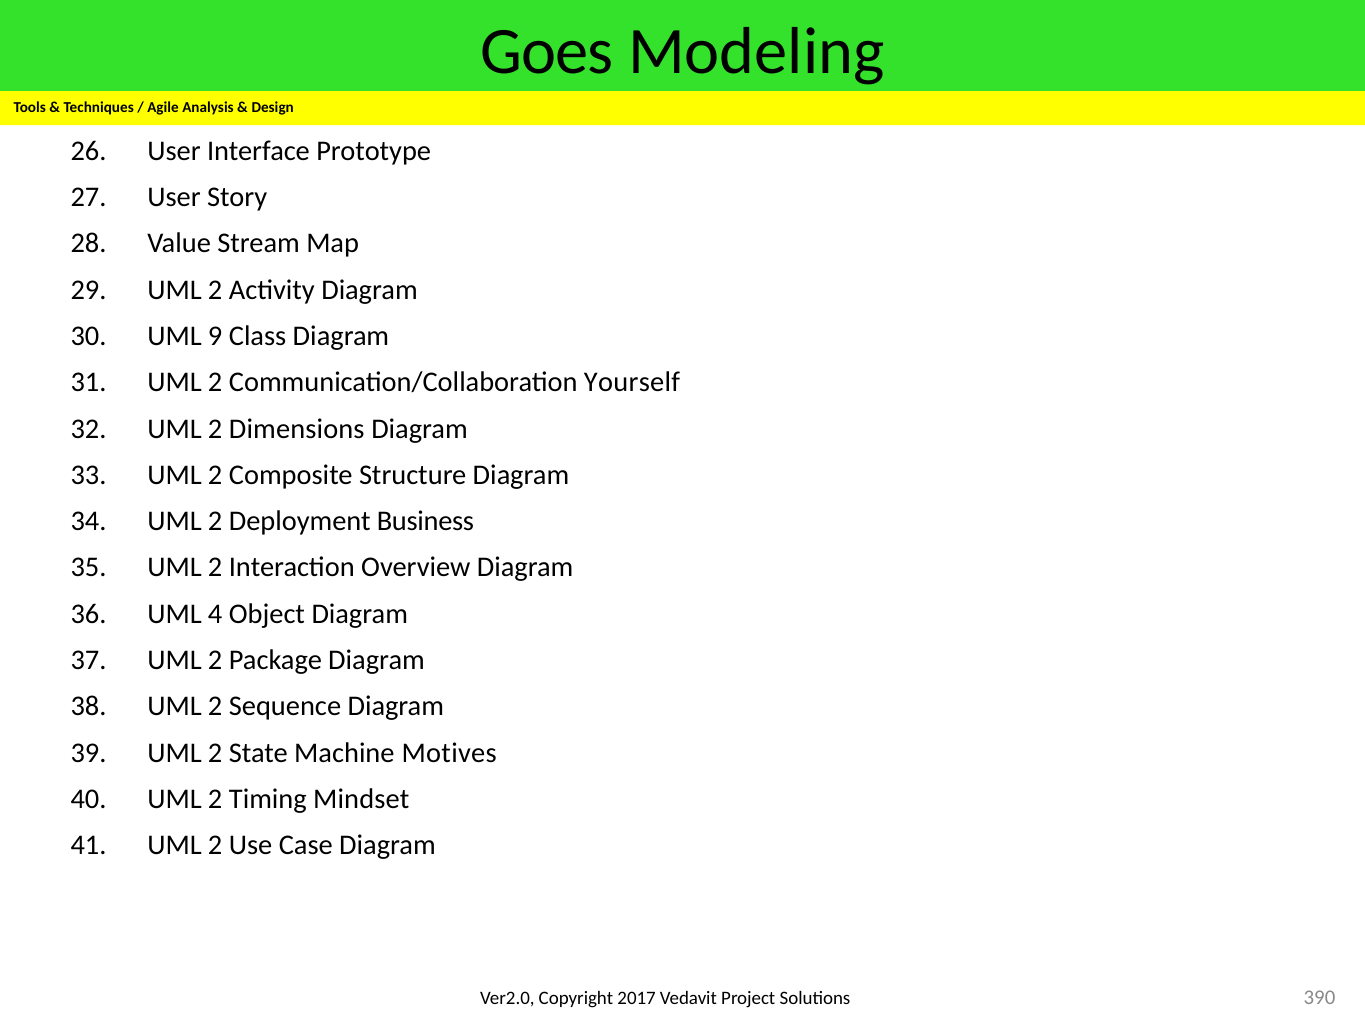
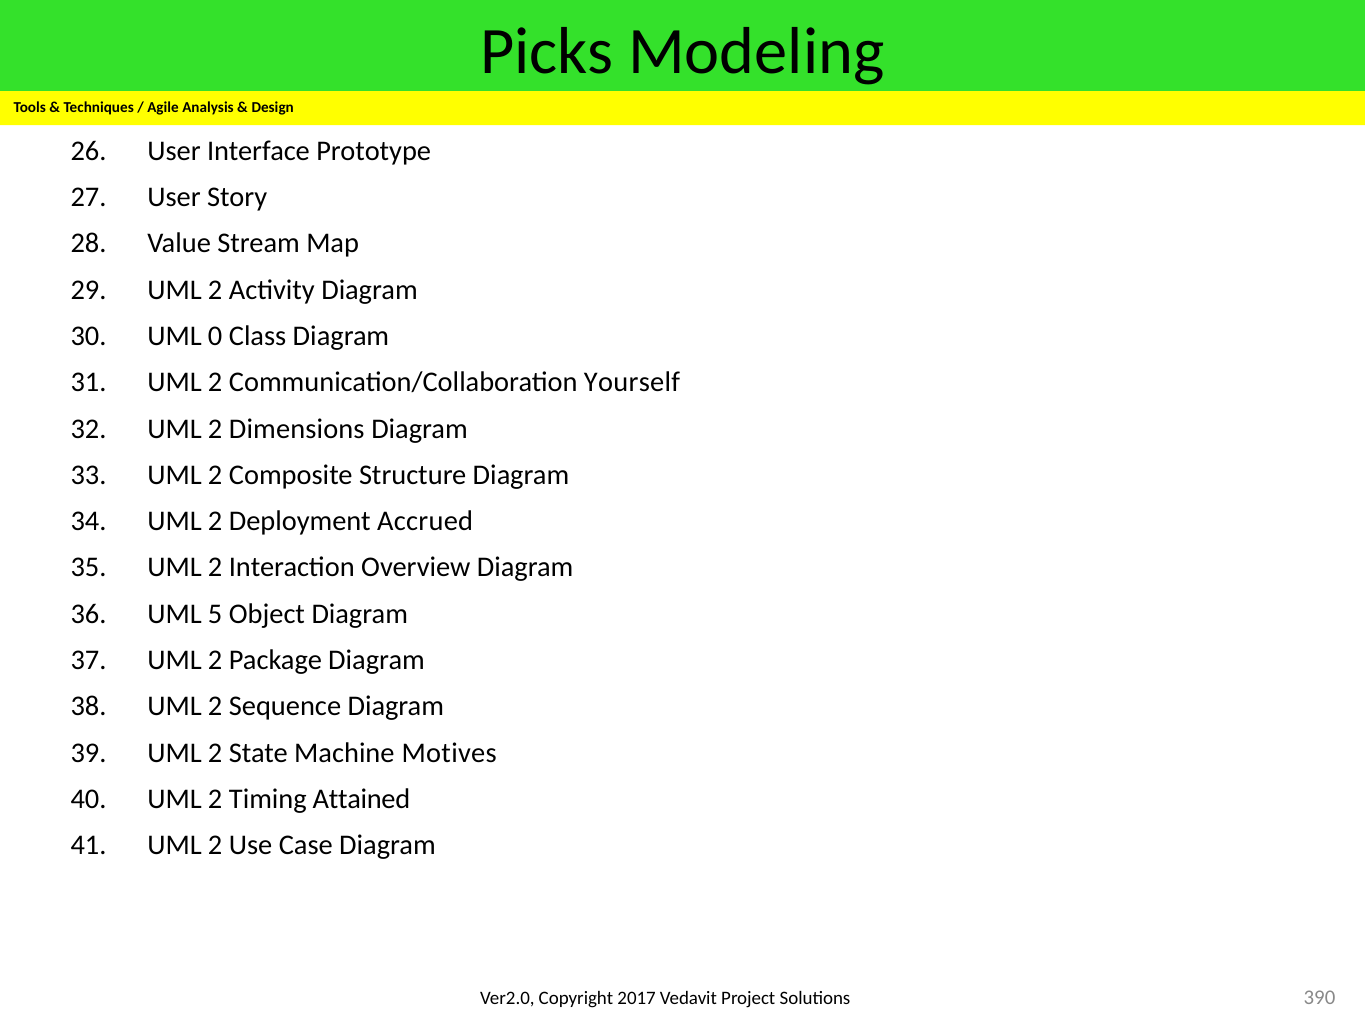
Goes: Goes -> Picks
9: 9 -> 0
Business: Business -> Accrued
4: 4 -> 5
Mindset: Mindset -> Attained
